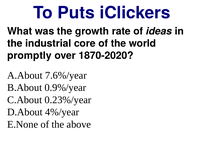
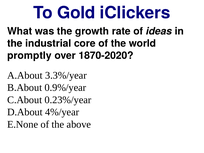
Puts: Puts -> Gold
7.6%/year: 7.6%/year -> 3.3%/year
